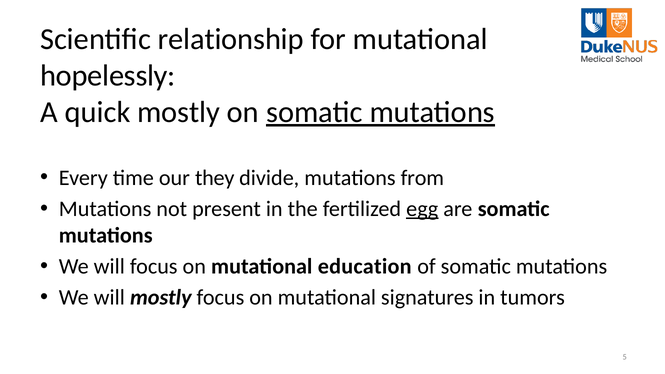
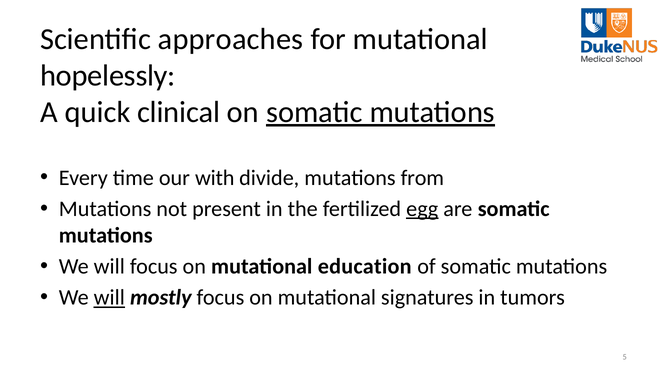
relationship: relationship -> approaches
quick mostly: mostly -> clinical
they: they -> with
will at (109, 298) underline: none -> present
